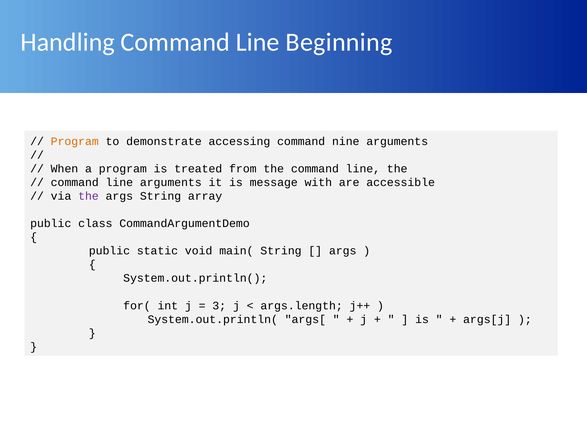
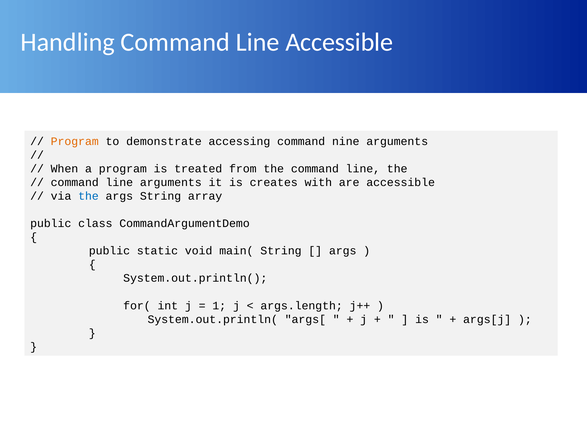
Line Beginning: Beginning -> Accessible
message: message -> creates
the at (88, 196) colour: purple -> blue
3: 3 -> 1
